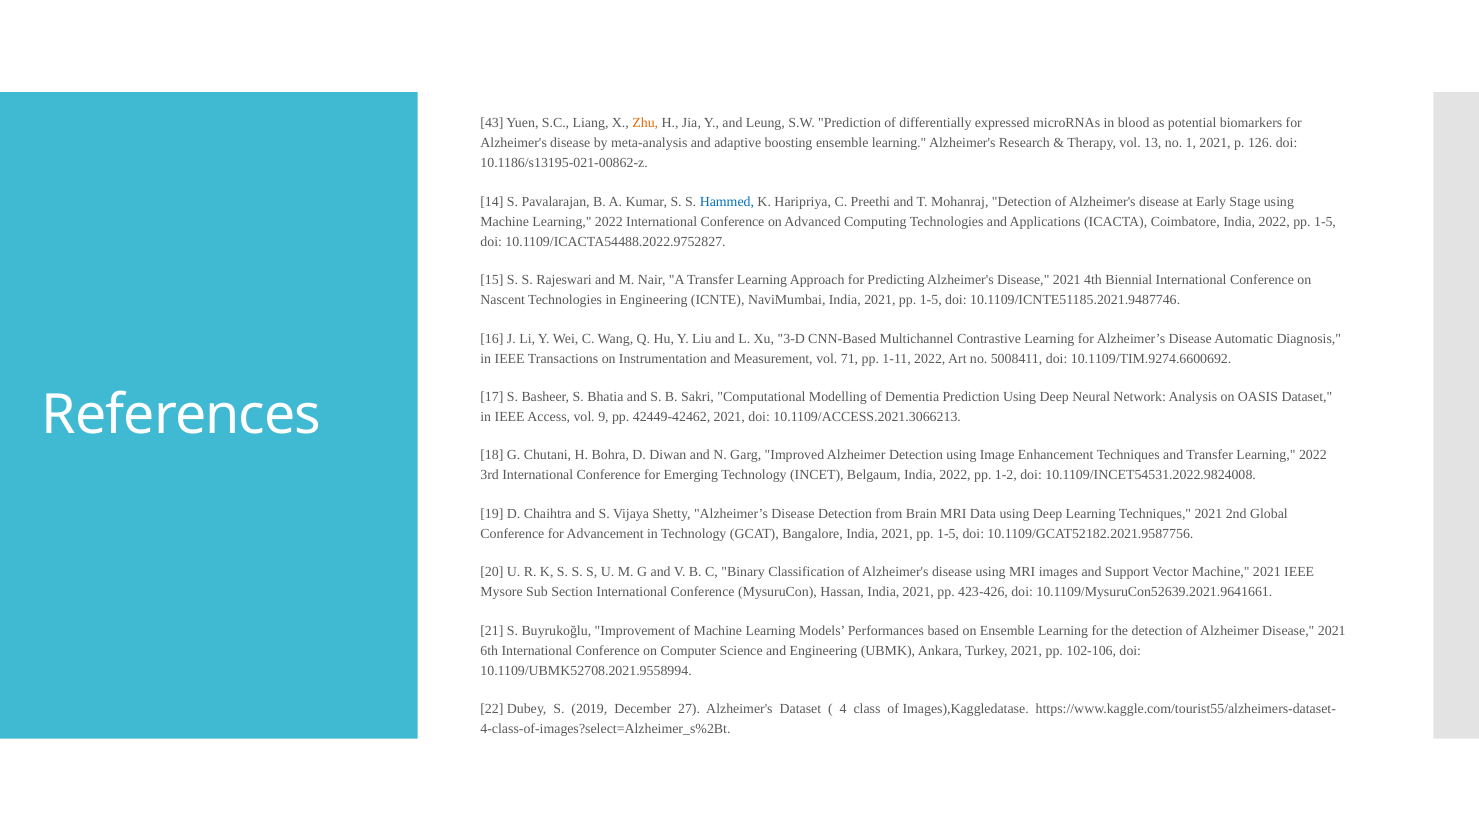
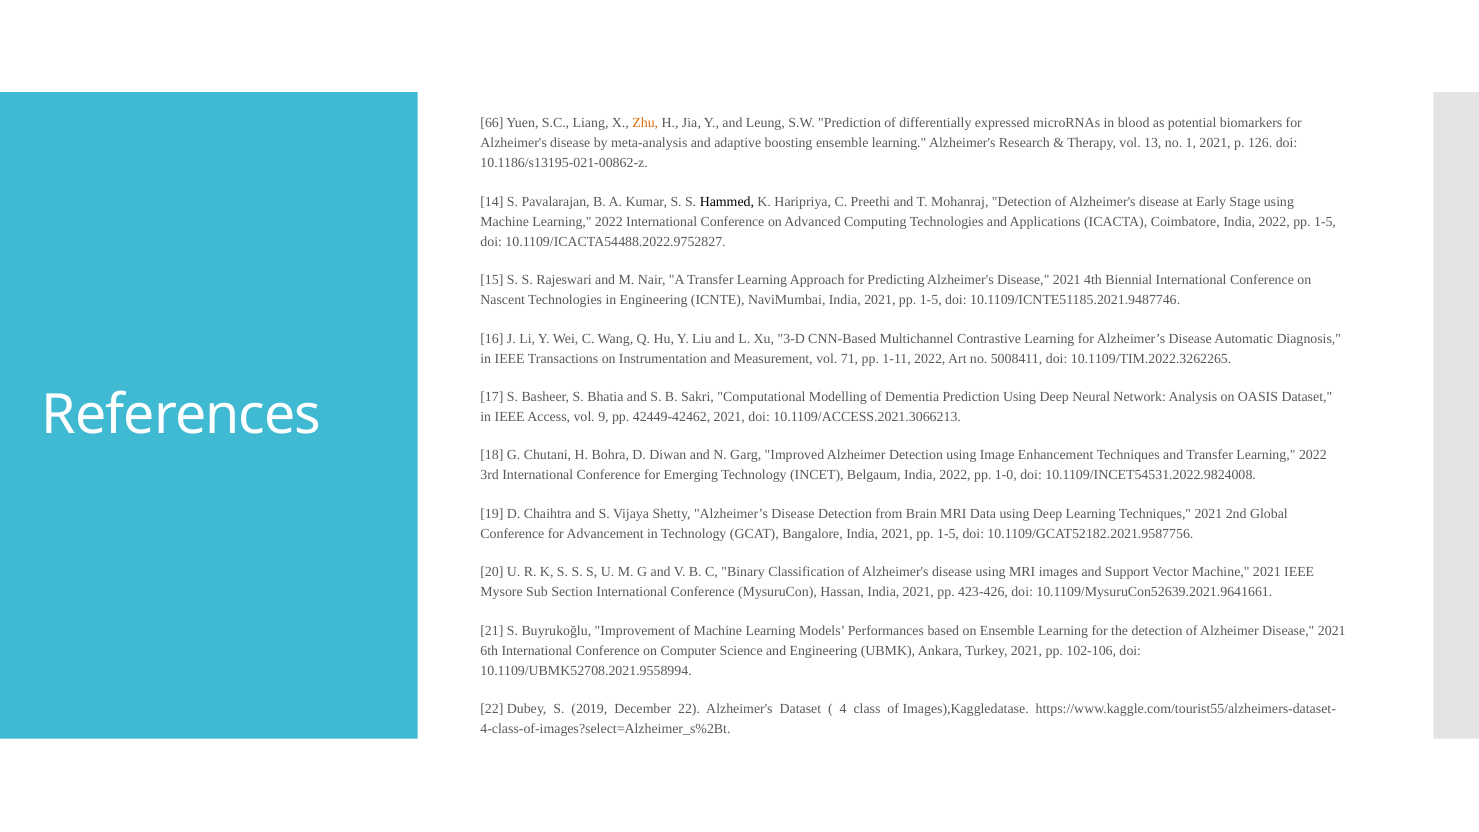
43: 43 -> 66
Hammed colour: blue -> black
10.1109/TIM.9274.6600692: 10.1109/TIM.9274.6600692 -> 10.1109/TIM.2022.3262265
1-2: 1-2 -> 1-0
December 27: 27 -> 22
